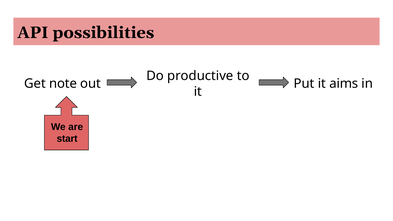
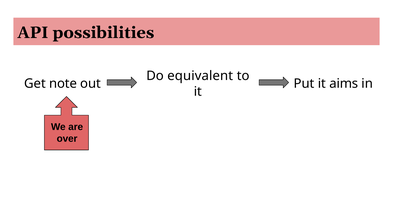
productive: productive -> equivalent
start: start -> over
